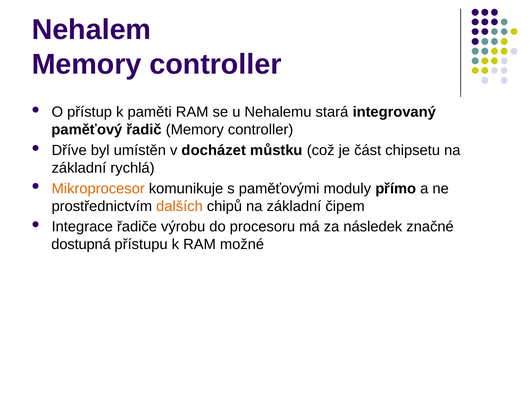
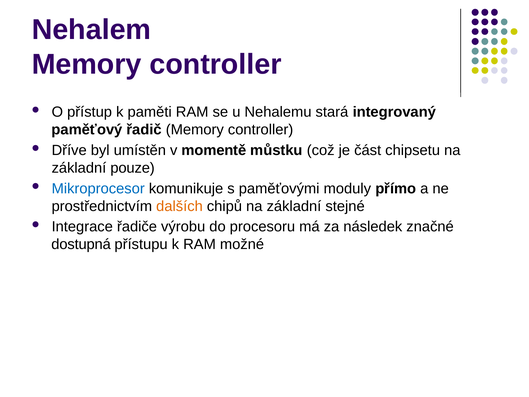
docházet: docházet -> momentě
rychlá: rychlá -> pouze
Mikroprocesor colour: orange -> blue
čipem: čipem -> stejné
